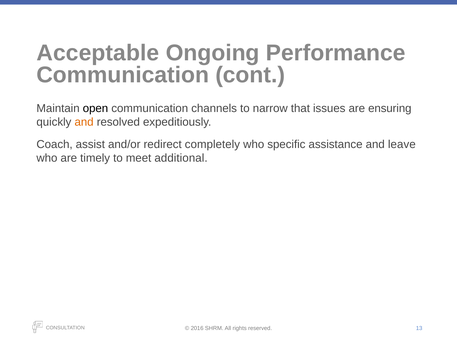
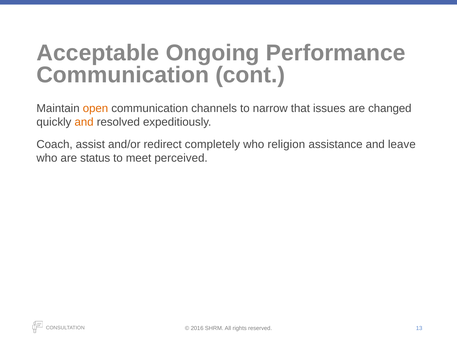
open colour: black -> orange
ensuring: ensuring -> changed
specific: specific -> religion
timely: timely -> status
additional: additional -> perceived
